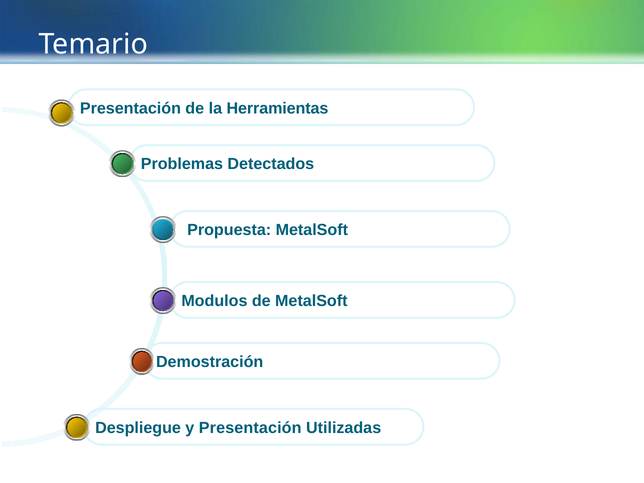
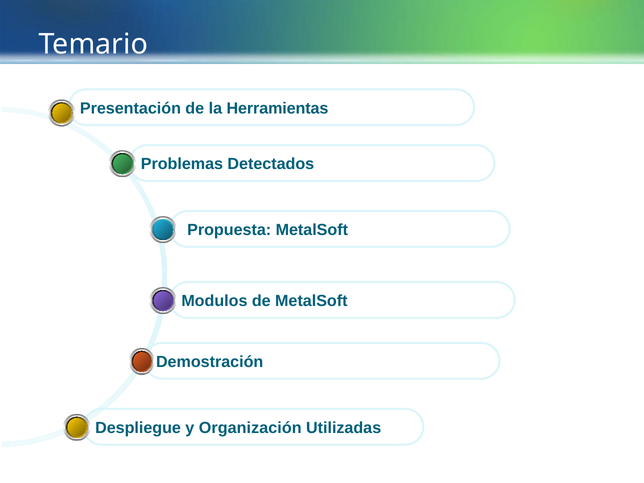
y Presentación: Presentación -> Organización
